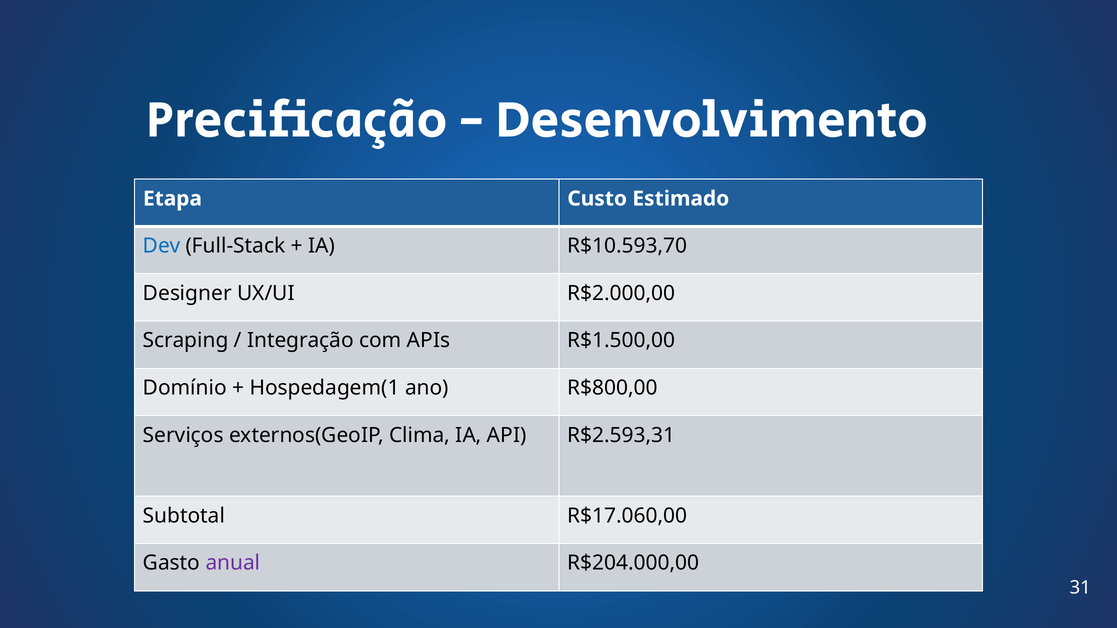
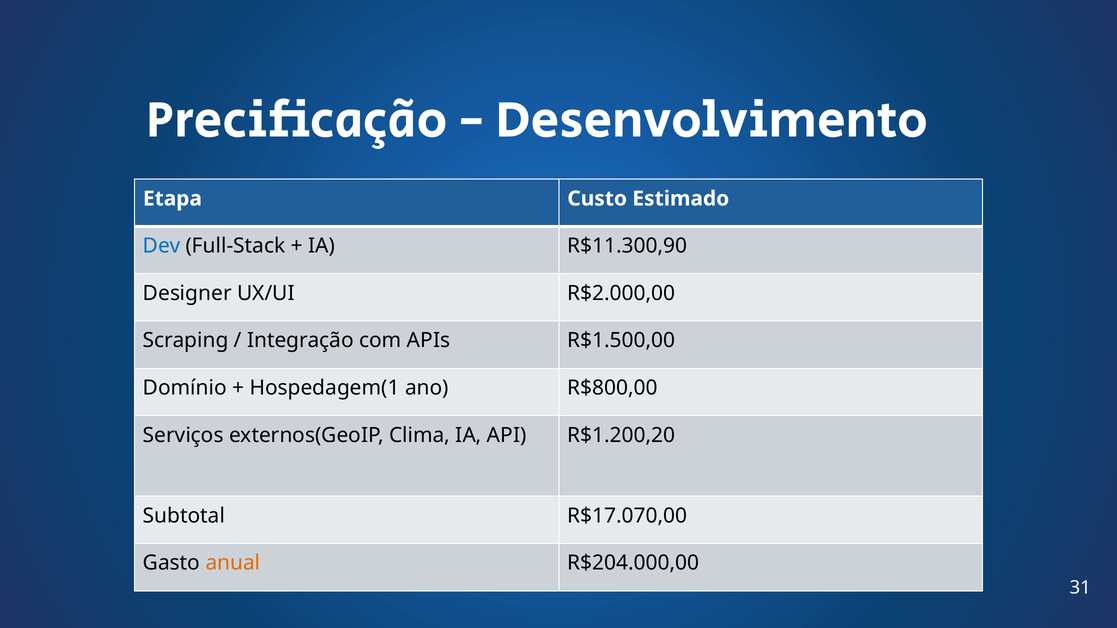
R$10.593,70: R$10.593,70 -> R$11.300,90
R$2.593,31: R$2.593,31 -> R$1.200,20
R$17.060,00: R$17.060,00 -> R$17.070,00
anual colour: purple -> orange
